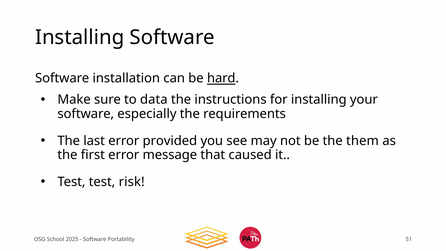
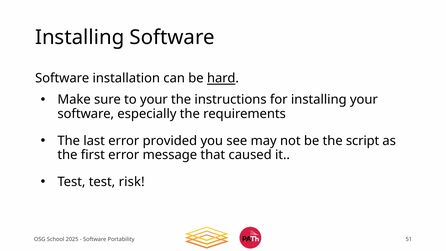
to data: data -> your
them: them -> script
